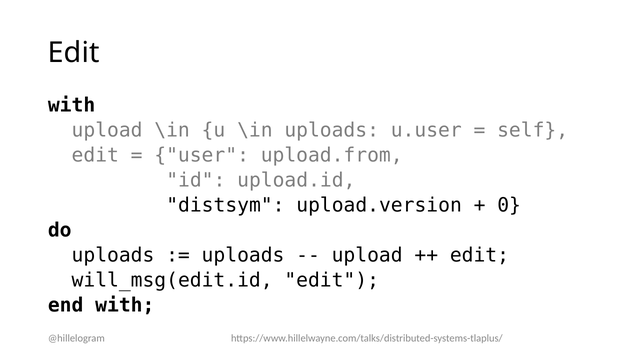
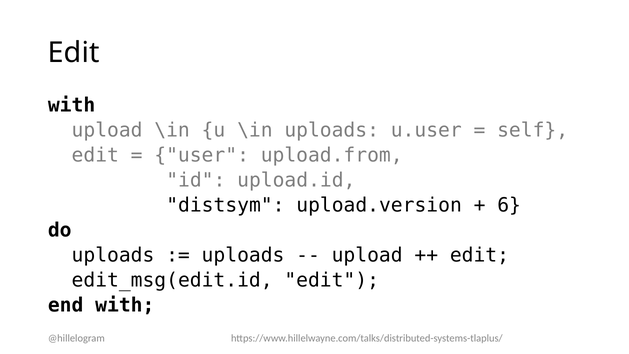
0: 0 -> 6
will_msg(edit.id: will_msg(edit.id -> edit_msg(edit.id
